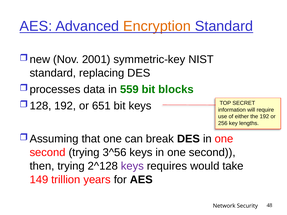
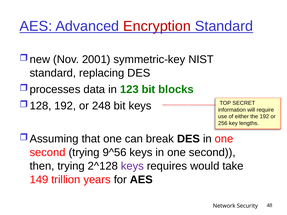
Encryption colour: orange -> red
559: 559 -> 123
651: 651 -> 248
3^56: 3^56 -> 9^56
